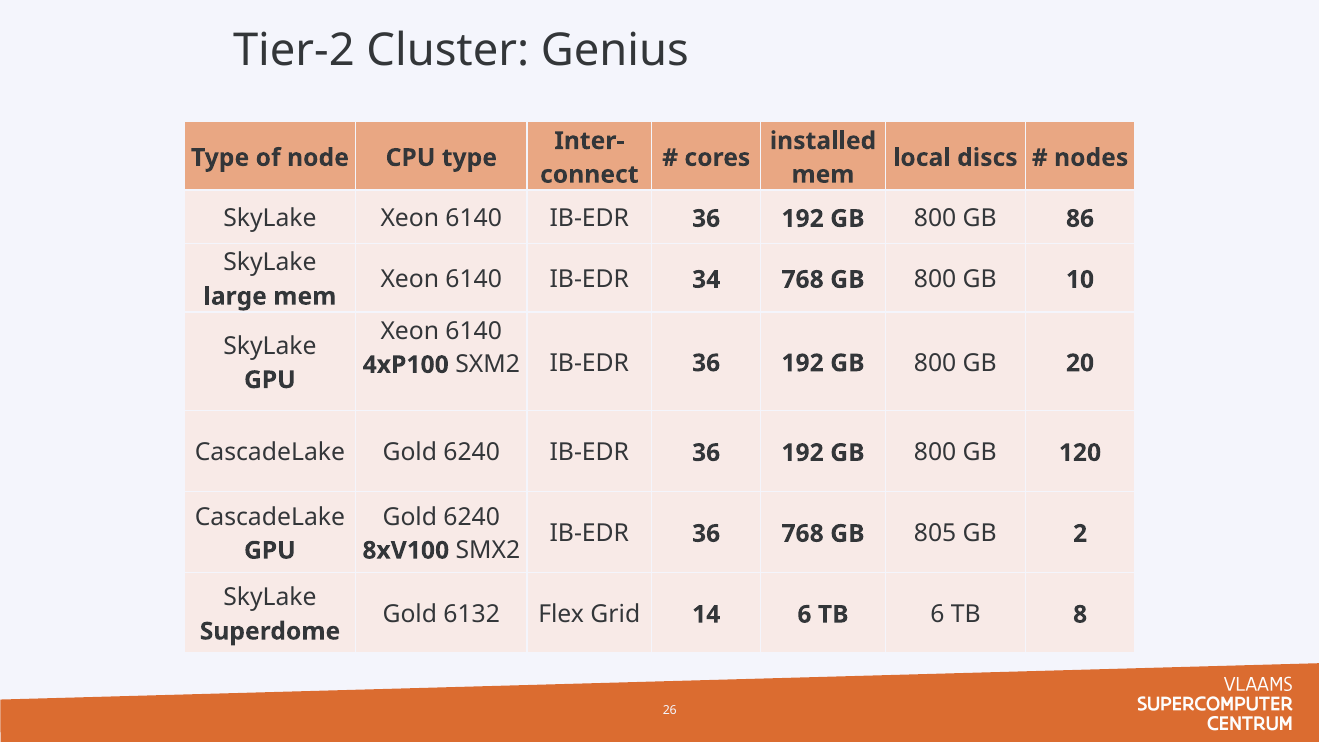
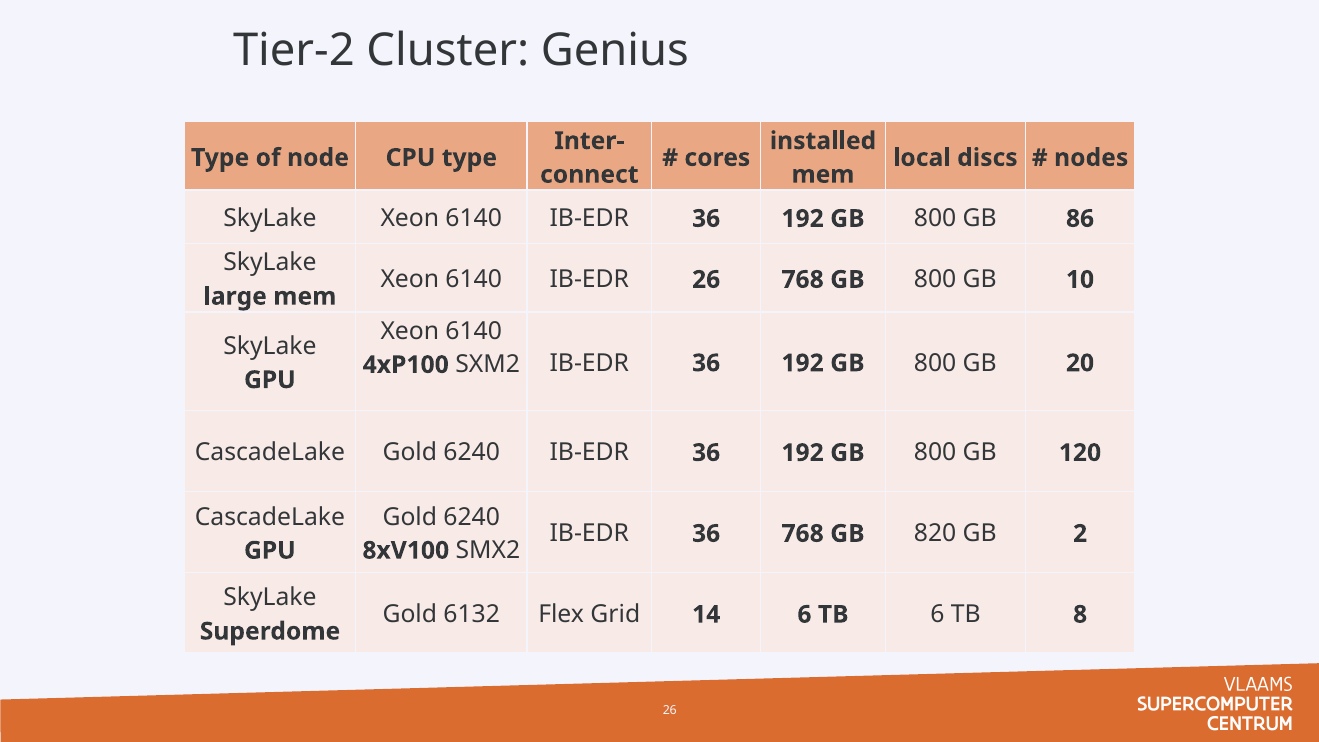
IB-EDR 34: 34 -> 26
805: 805 -> 820
